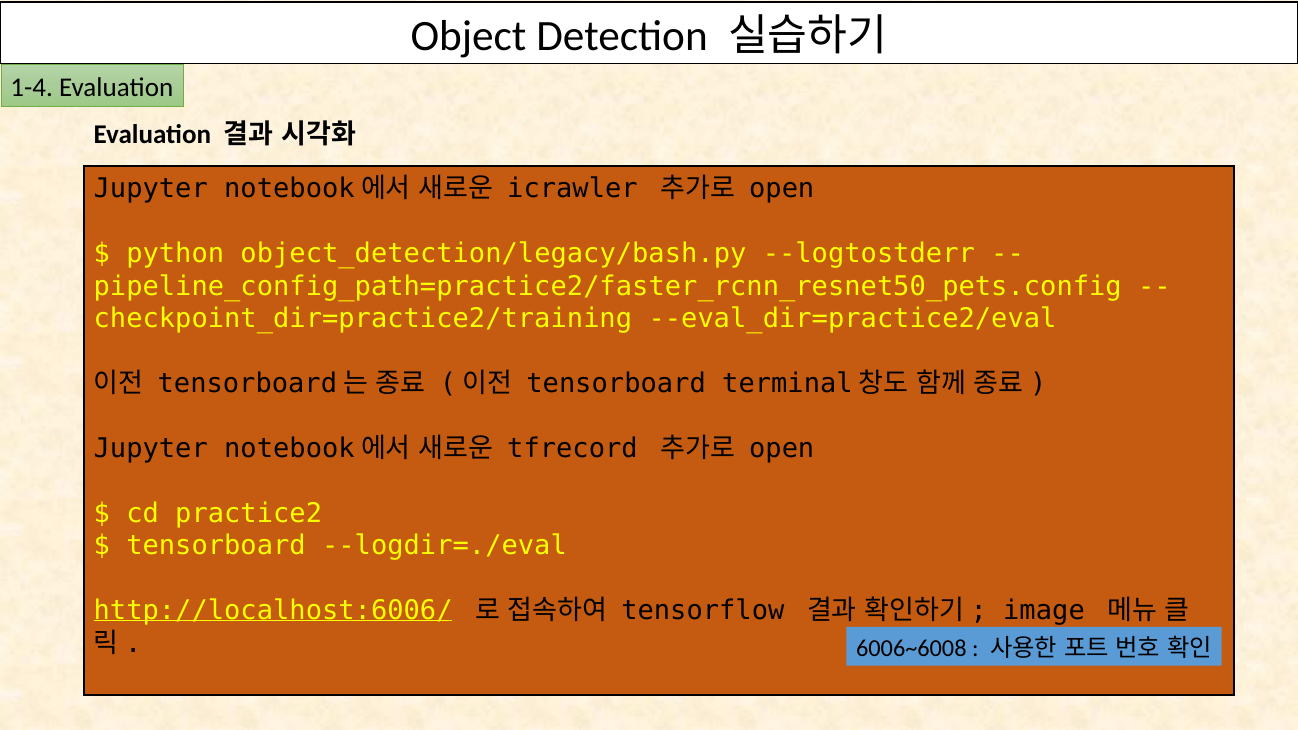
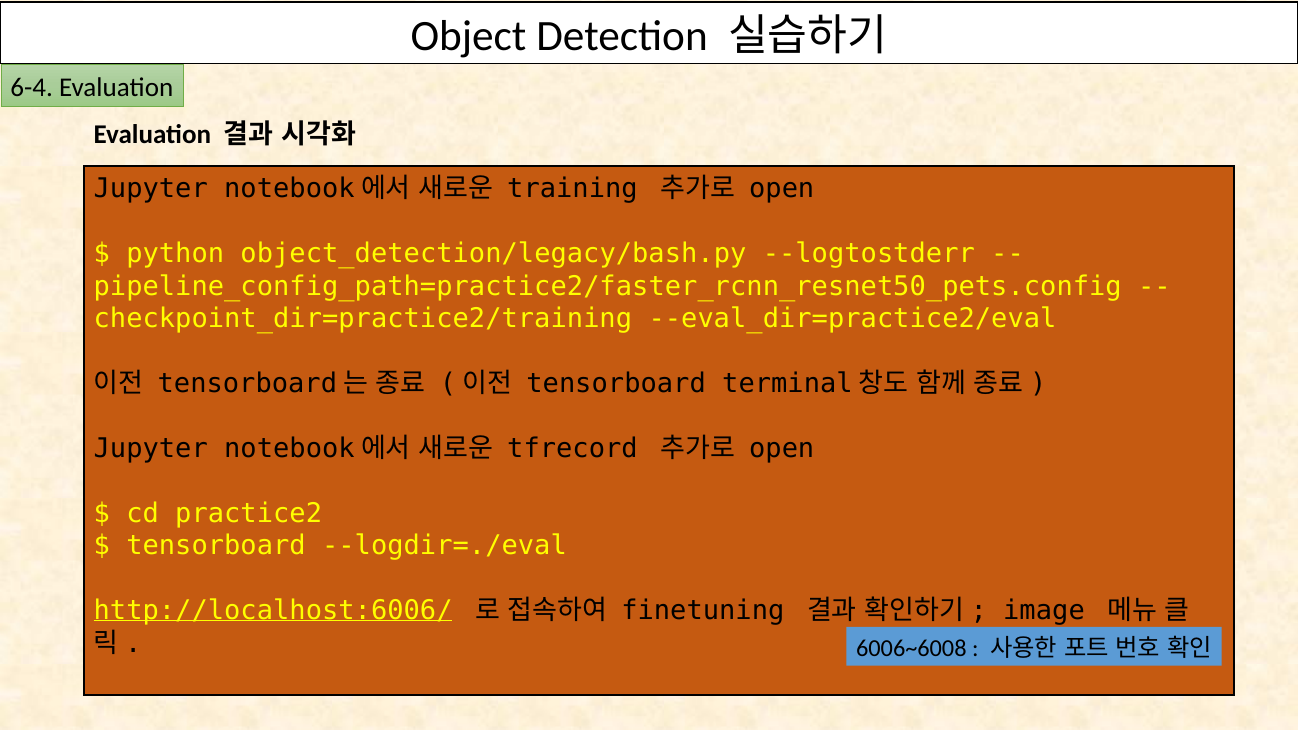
1-4: 1-4 -> 6-4
icrawler: icrawler -> training
tensorflow: tensorflow -> finetuning
